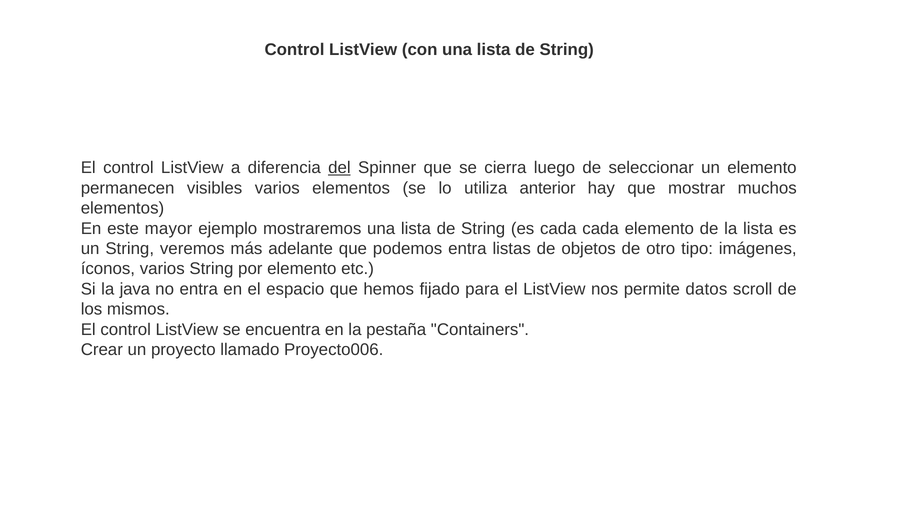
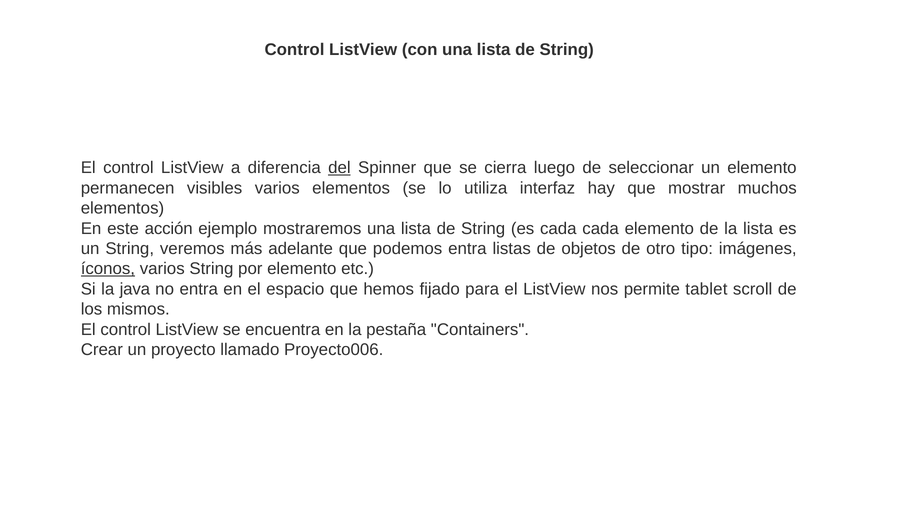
anterior: anterior -> interfaz
mayor: mayor -> acción
íconos underline: none -> present
datos: datos -> tablet
